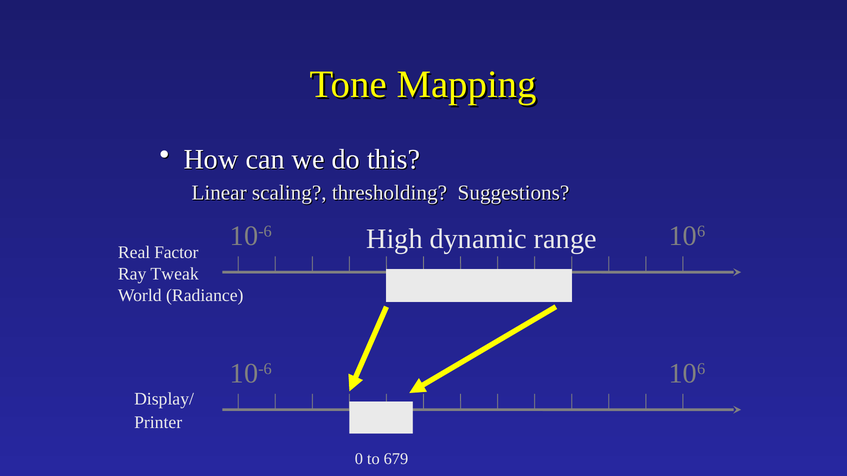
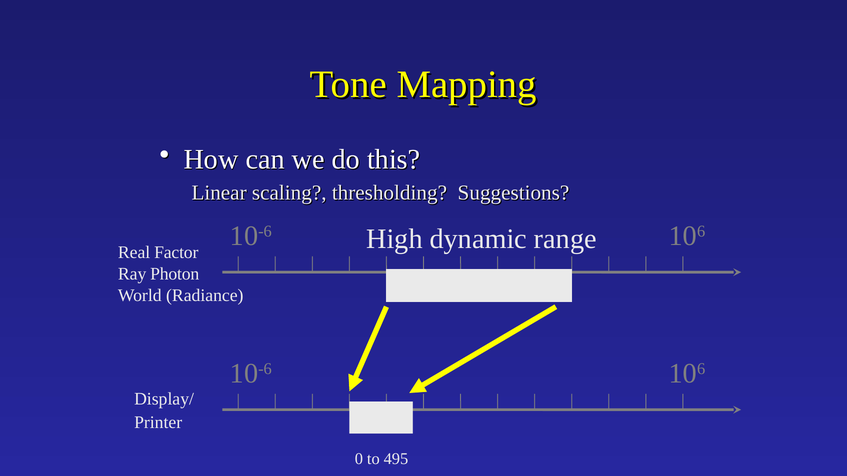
Tweak: Tweak -> Photon
679: 679 -> 495
